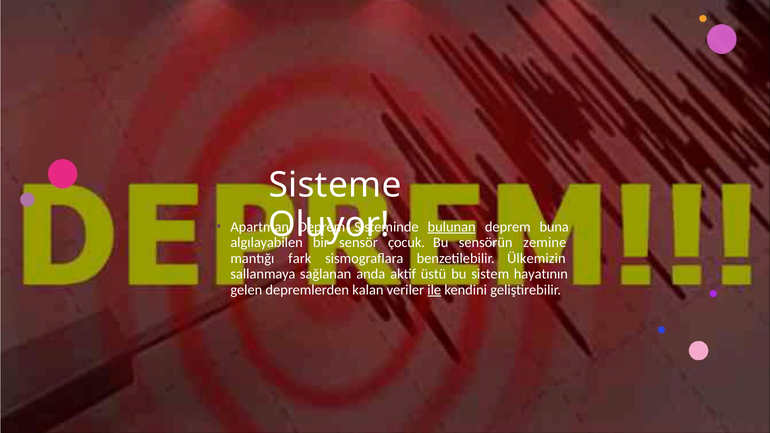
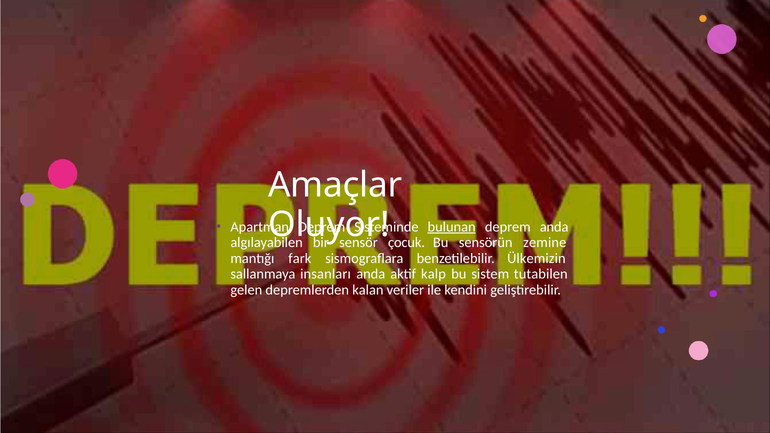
Sisteme: Sisteme -> Amaçlar
deprem buna: buna -> anda
sağlanan: sağlanan -> insanları
üstü: üstü -> kalp
hayatının: hayatının -> tutabilen
ile underline: present -> none
